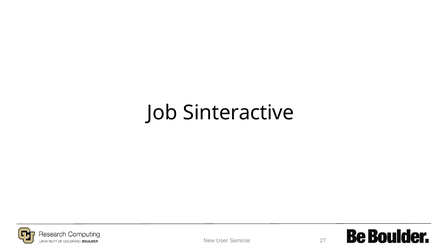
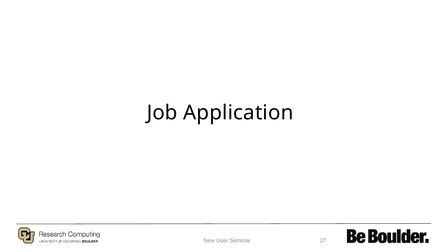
Sinteractive: Sinteractive -> Application
